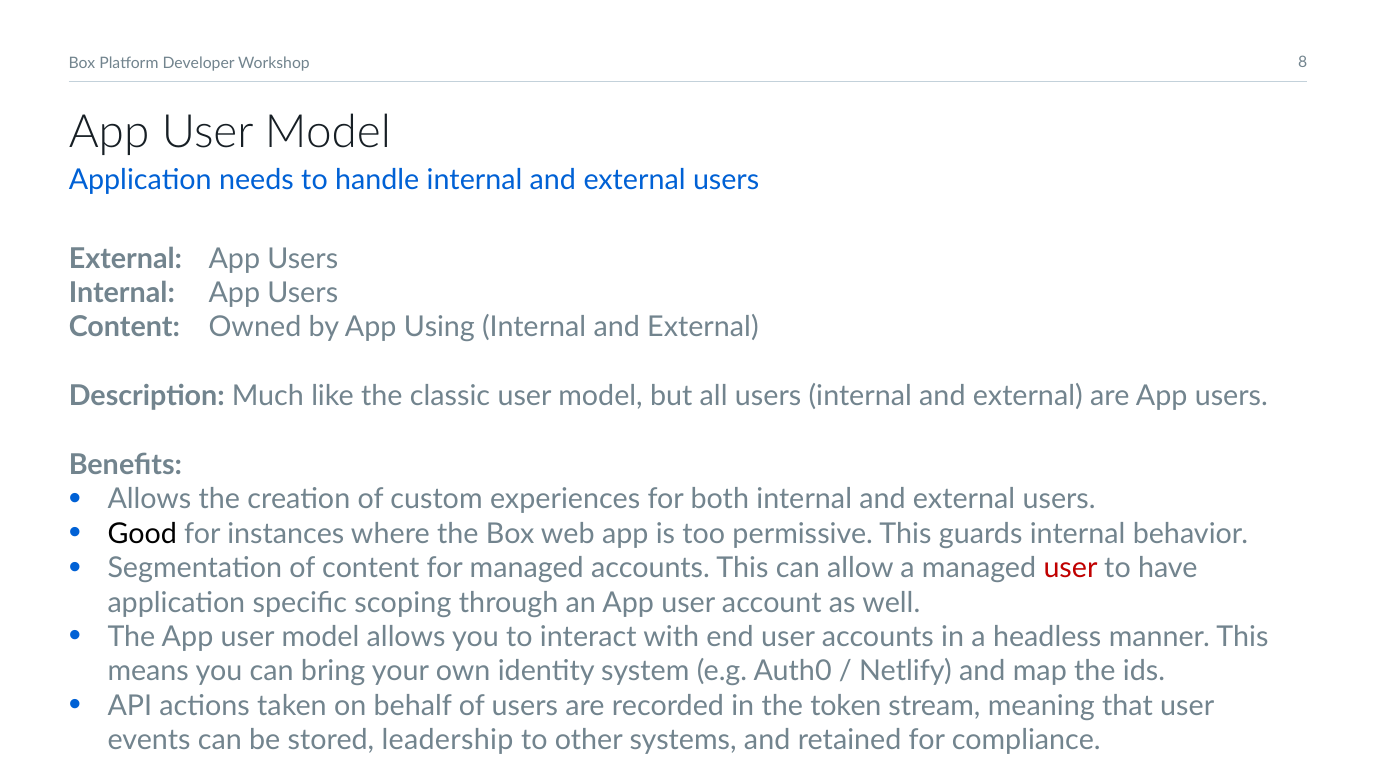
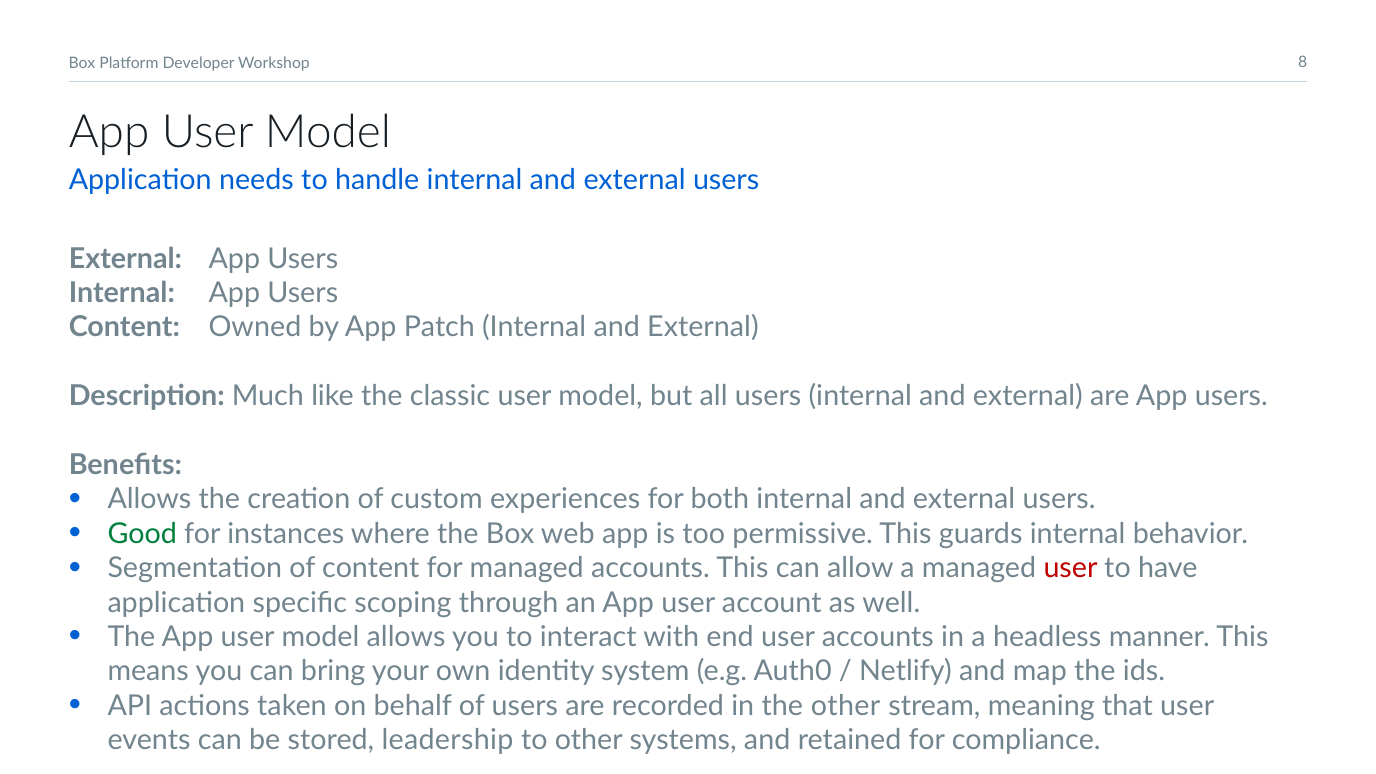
Using: Using -> Patch
Good colour: black -> green
the token: token -> other
